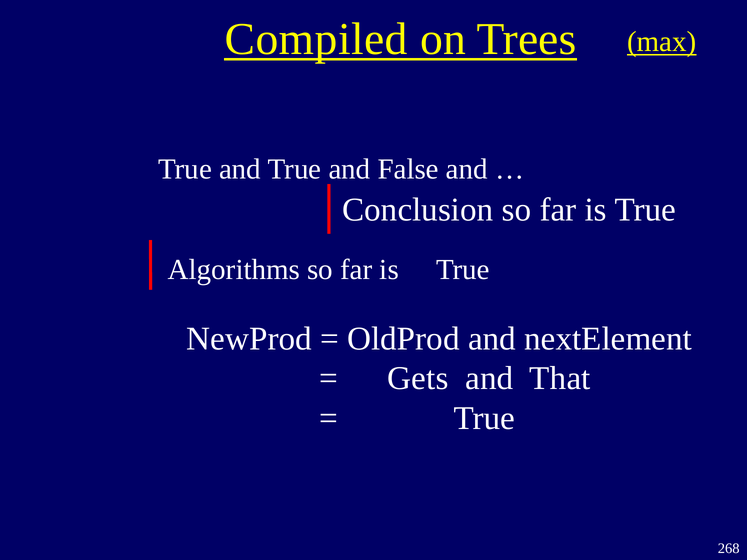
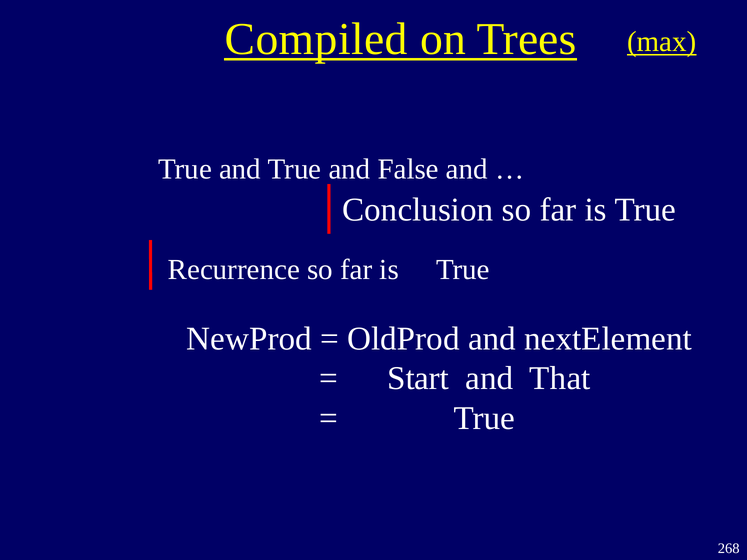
Algorithms: Algorithms -> Recurrence
Gets: Gets -> Start
